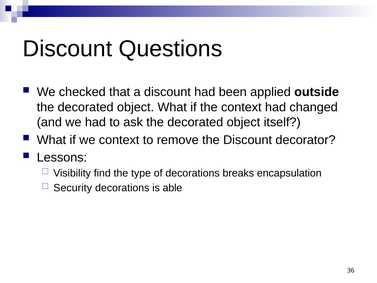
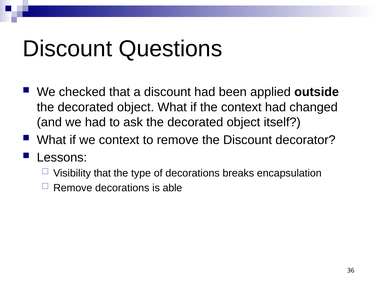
Visibility find: find -> that
Security at (73, 188): Security -> Remove
